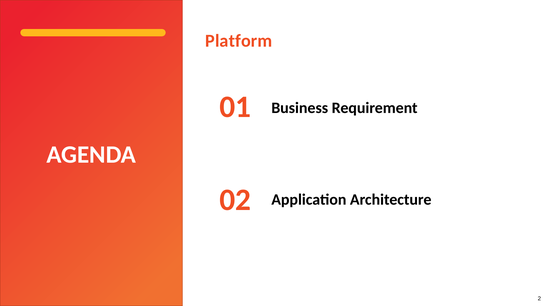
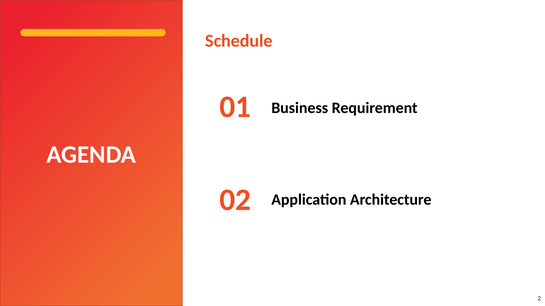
Platform: Platform -> Schedule
